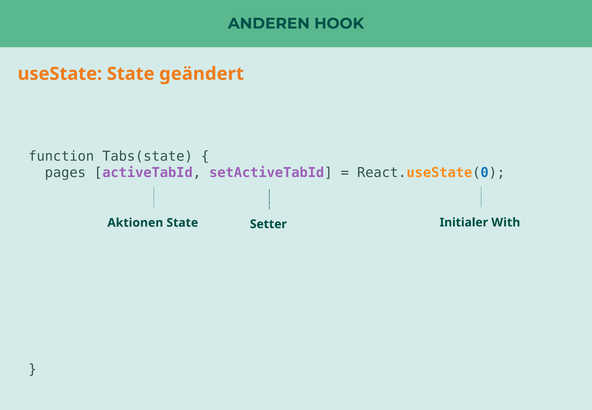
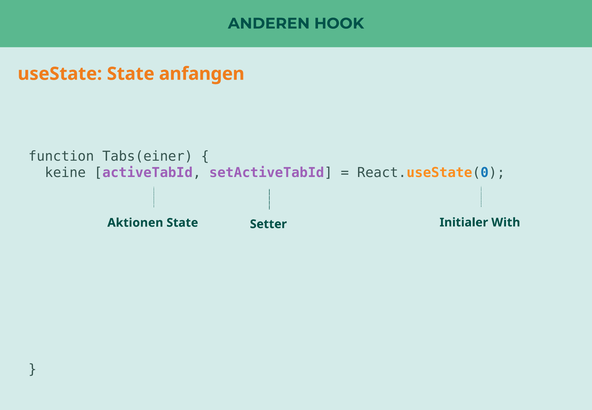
geändert: geändert -> anfangen
Tabs(state: Tabs(state -> Tabs(einer
pages: pages -> keine
